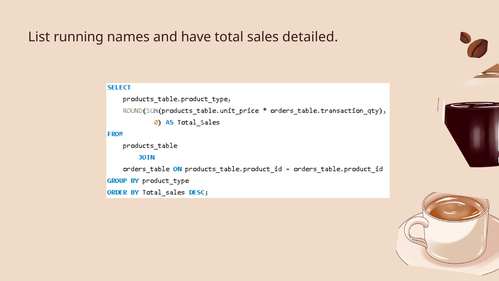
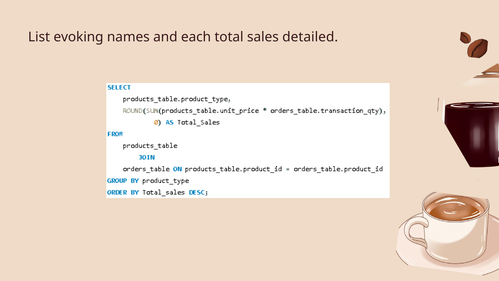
running: running -> evoking
have: have -> each
